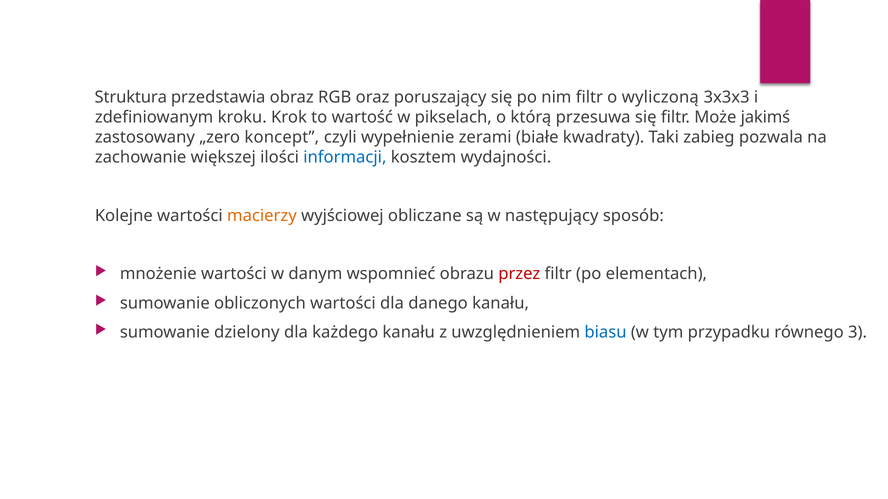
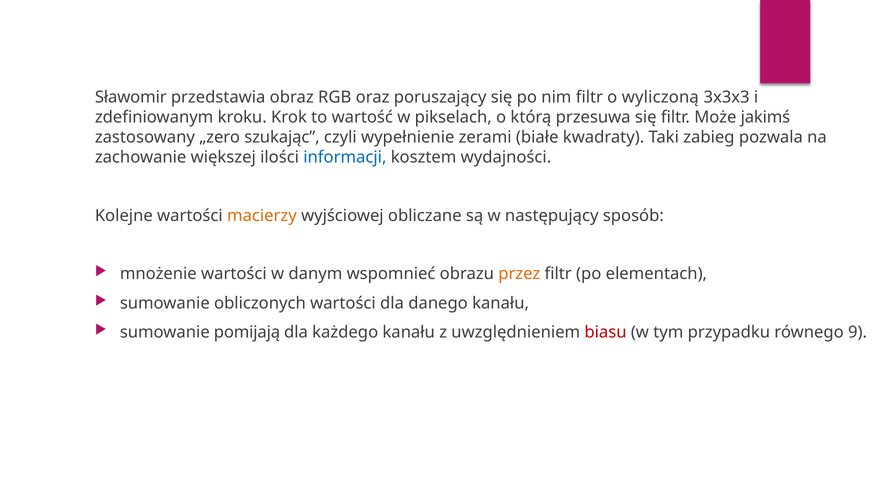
Struktura: Struktura -> Sławomir
koncept: koncept -> szukając
przez colour: red -> orange
dzielony: dzielony -> pomijają
biasu colour: blue -> red
3: 3 -> 9
